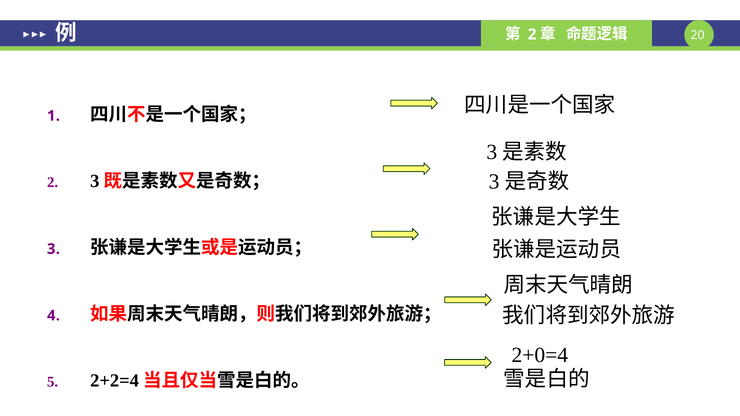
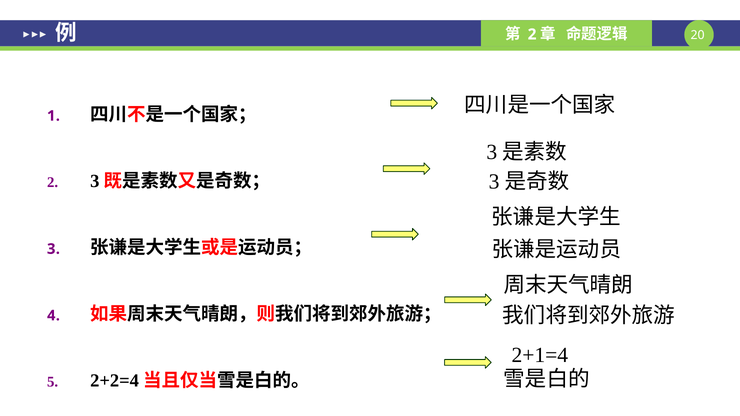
2+0=4: 2+0=4 -> 2+1=4
